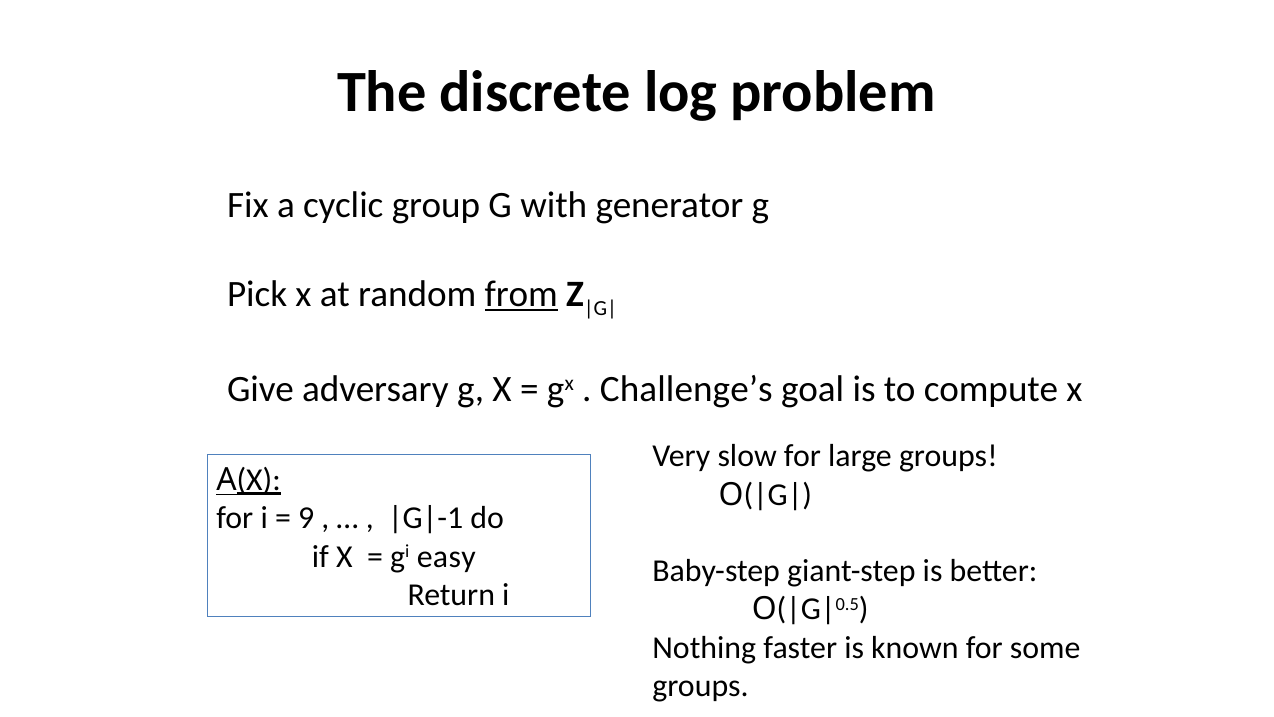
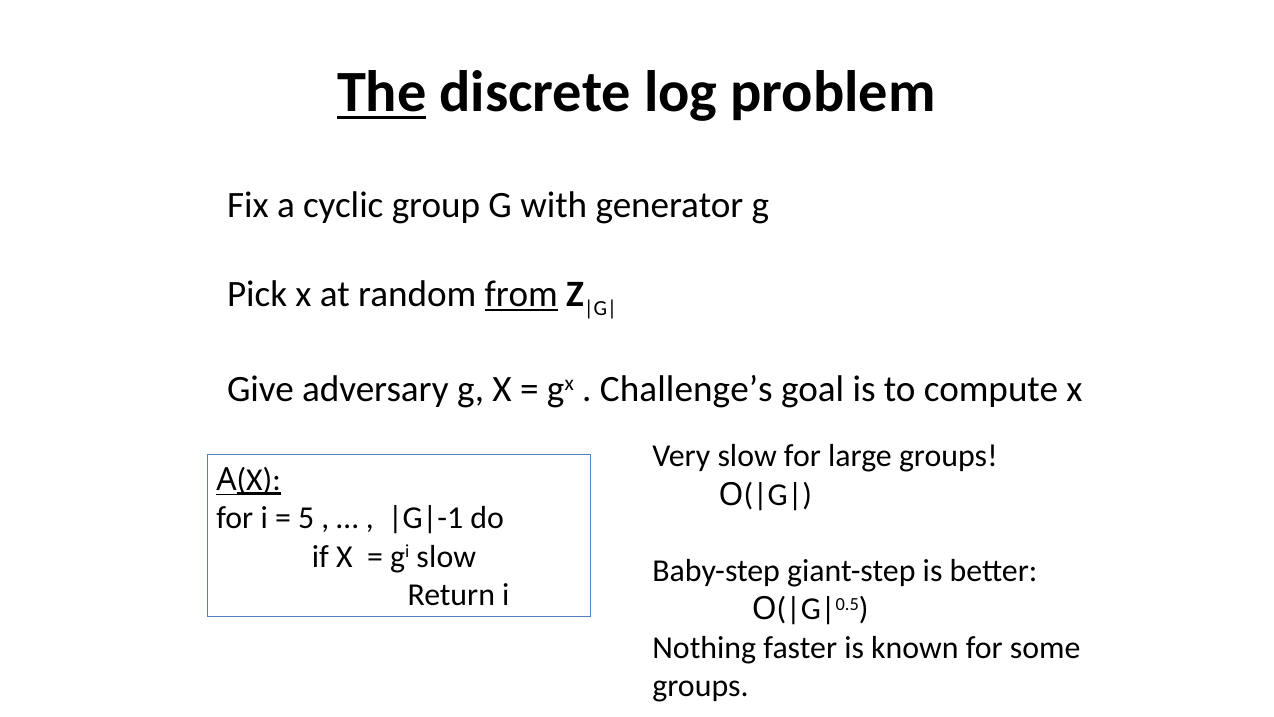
The underline: none -> present
9: 9 -> 5
gi easy: easy -> slow
